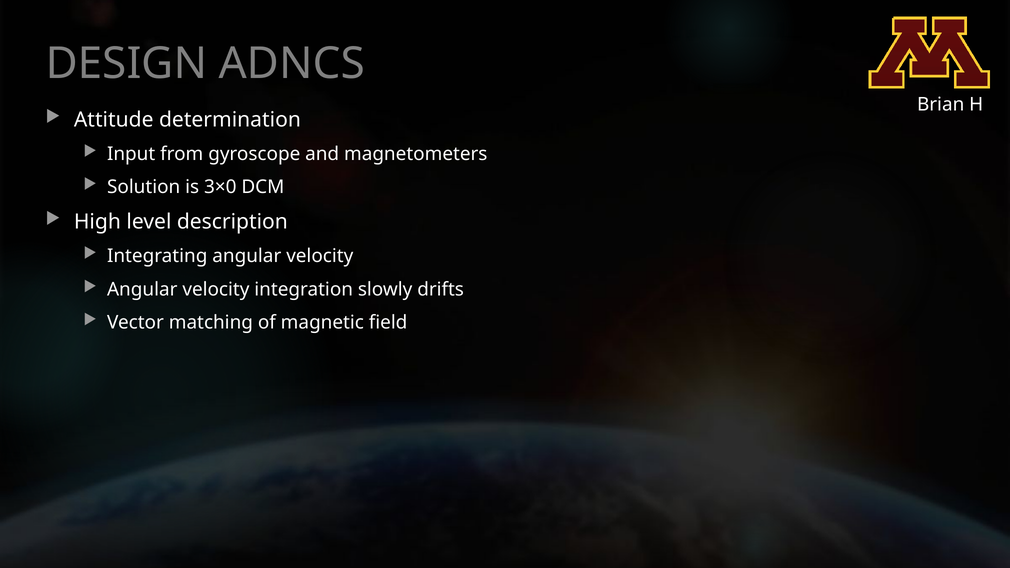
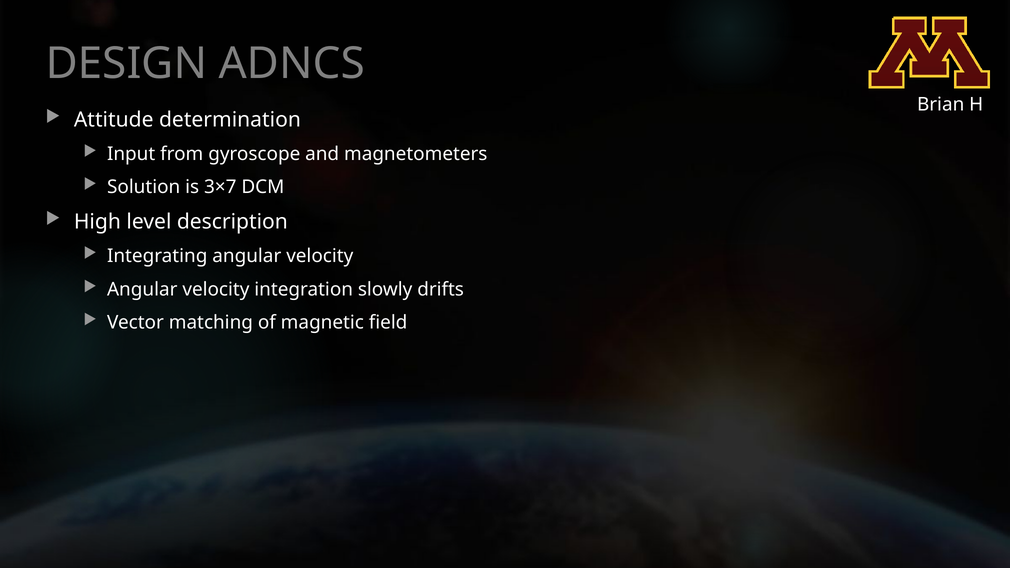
3×0: 3×0 -> 3×7
